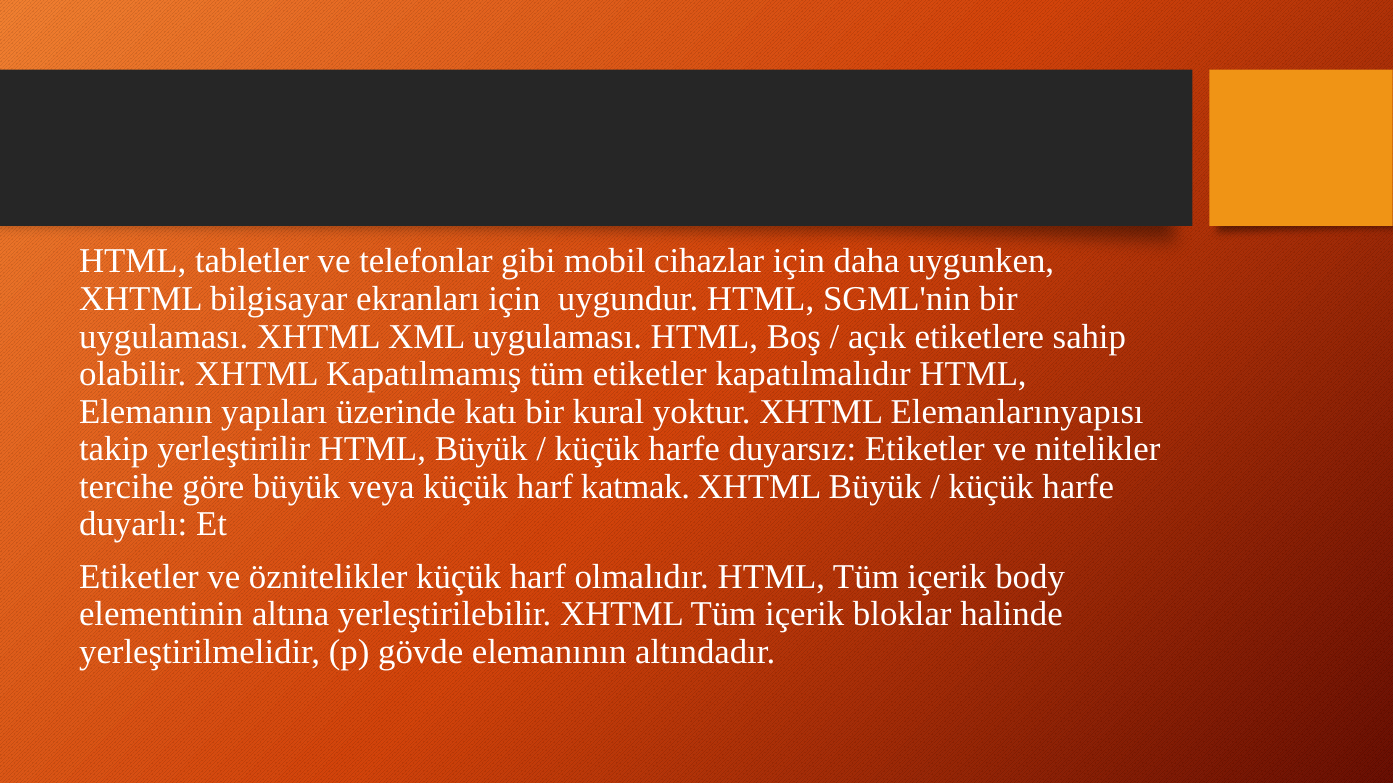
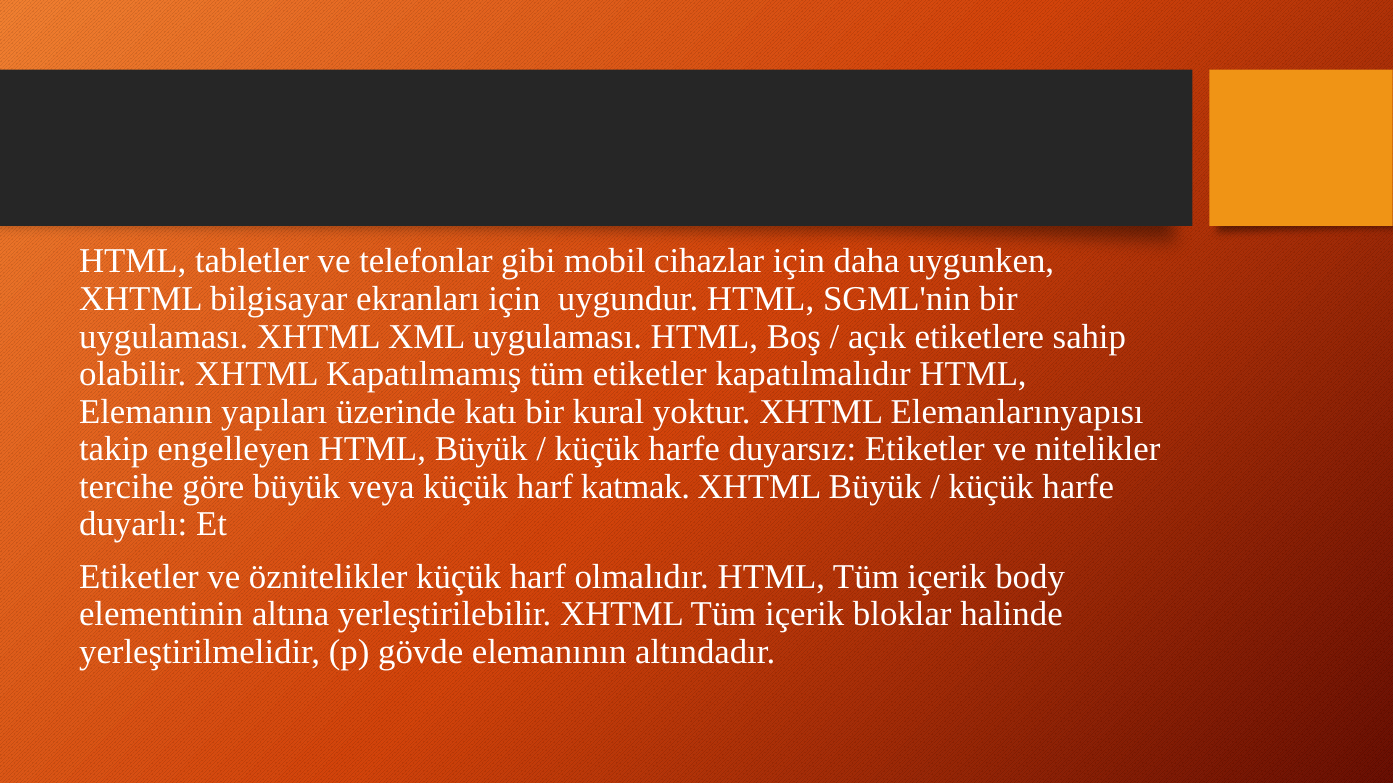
yerleştirilir: yerleştirilir -> engelleyen
